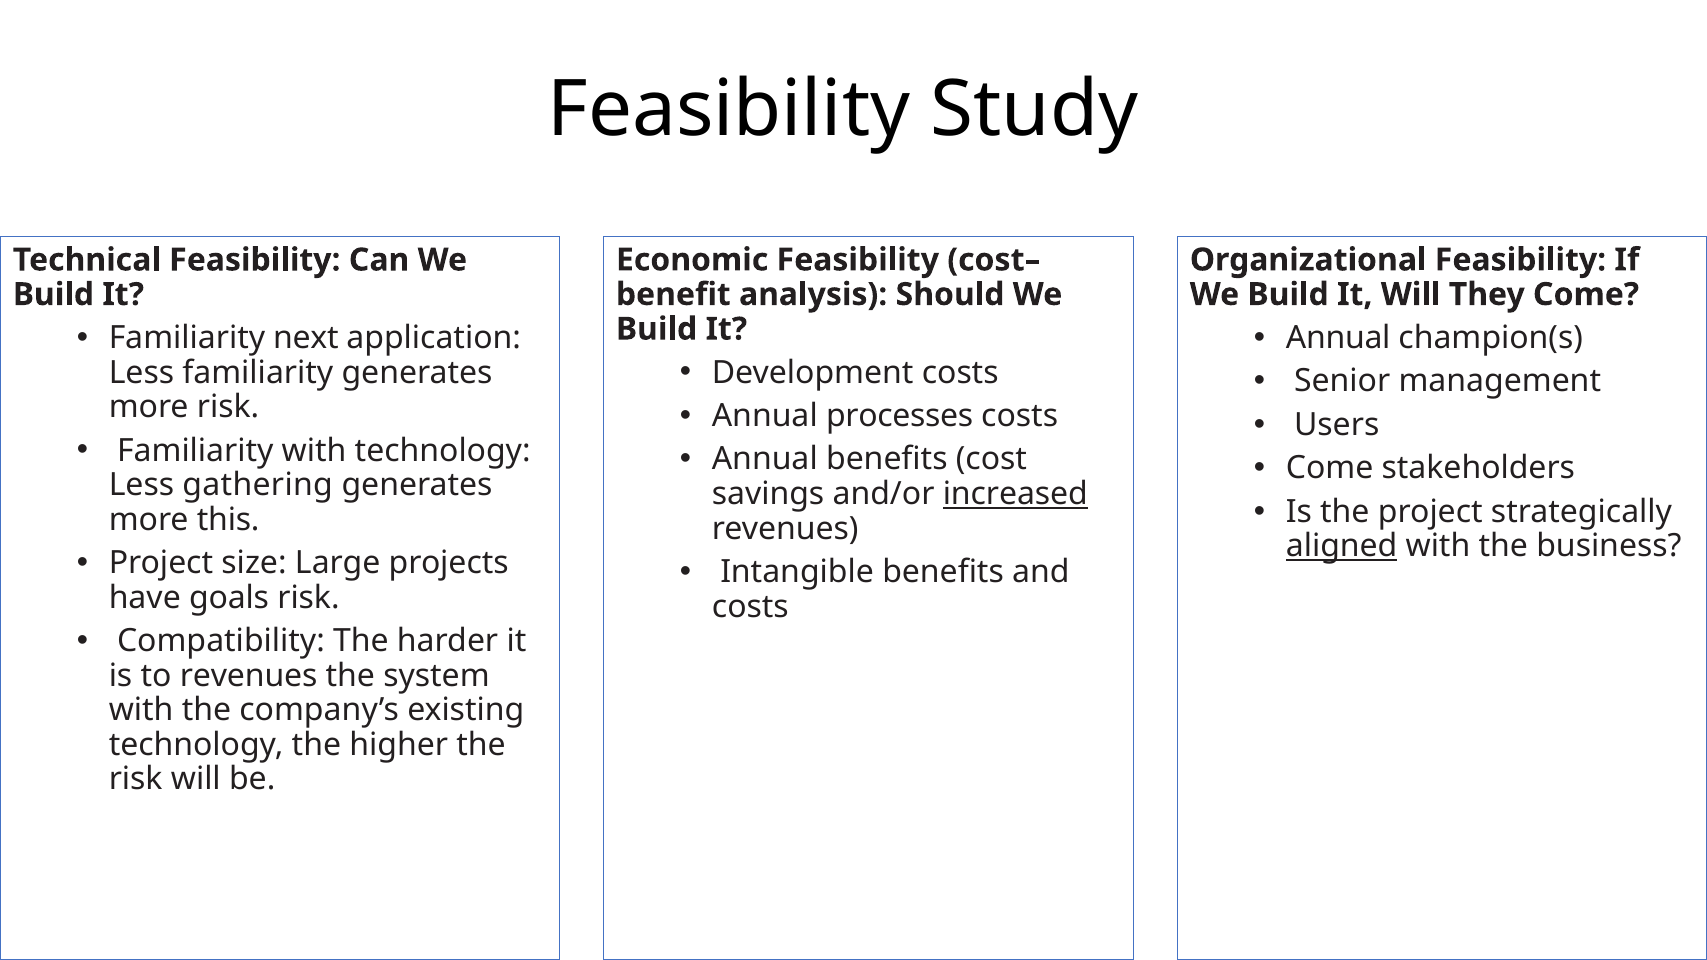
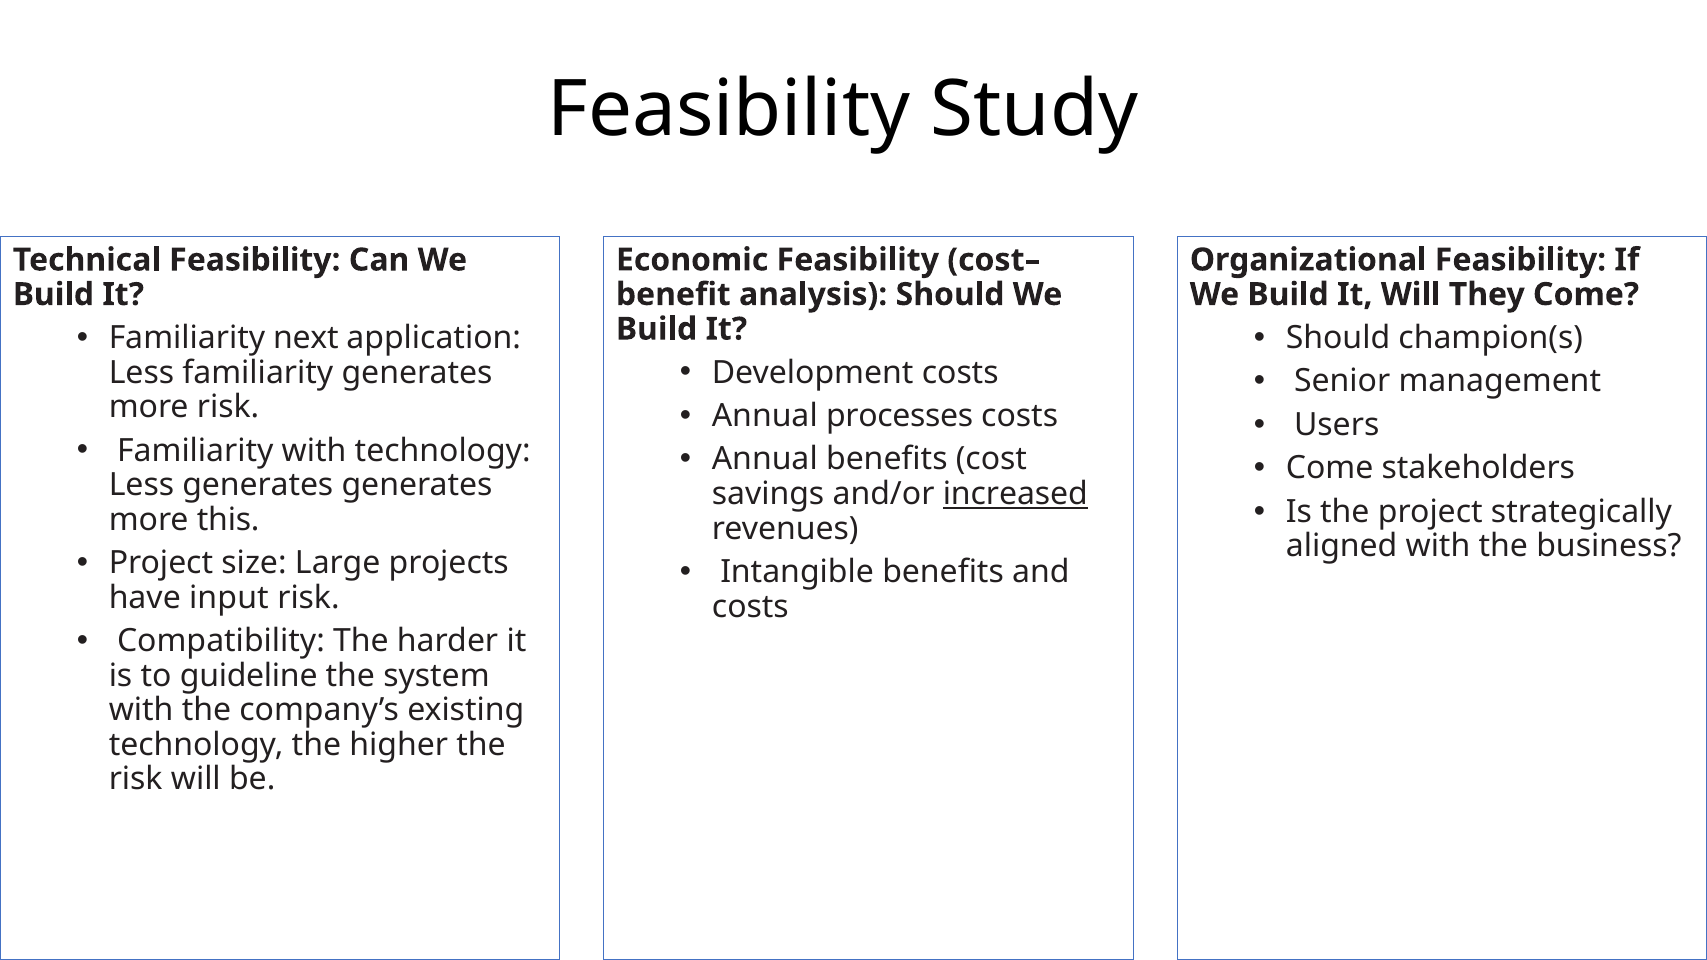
Annual at (1338, 338): Annual -> Should
Less gathering: gathering -> generates
aligned underline: present -> none
goals: goals -> input
to revenues: revenues -> guideline
